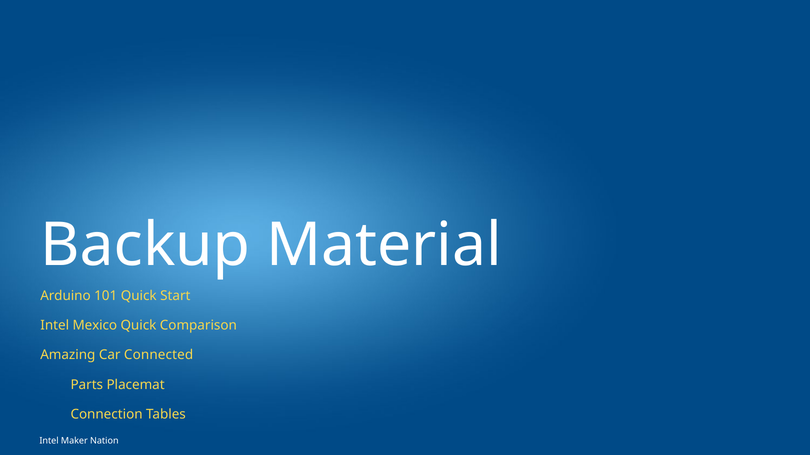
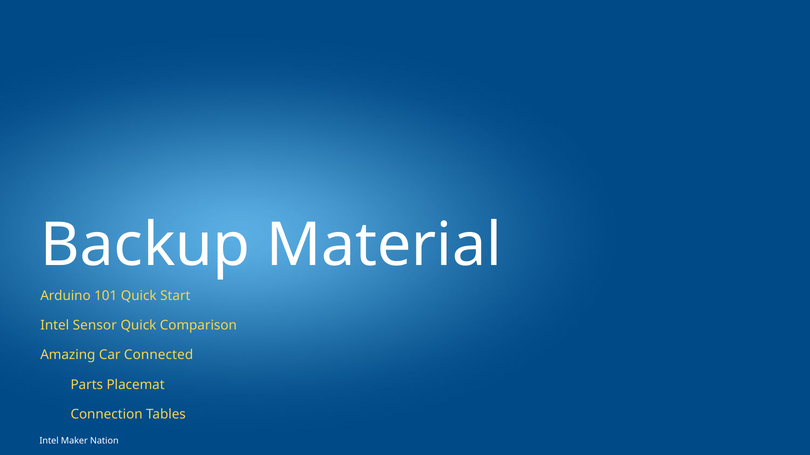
Mexico: Mexico -> Sensor
